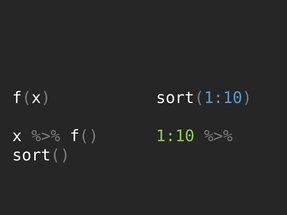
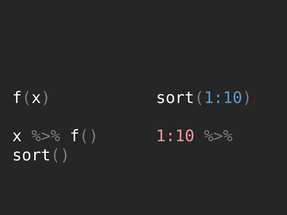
1:10 colour: light green -> pink
